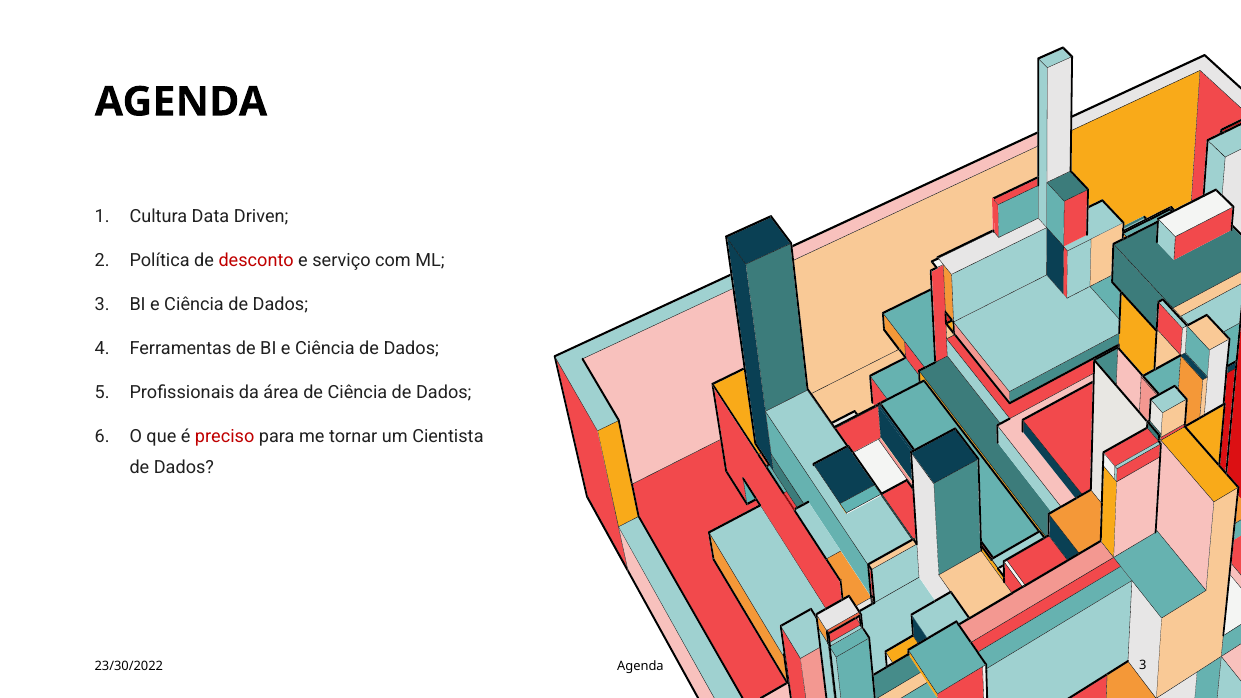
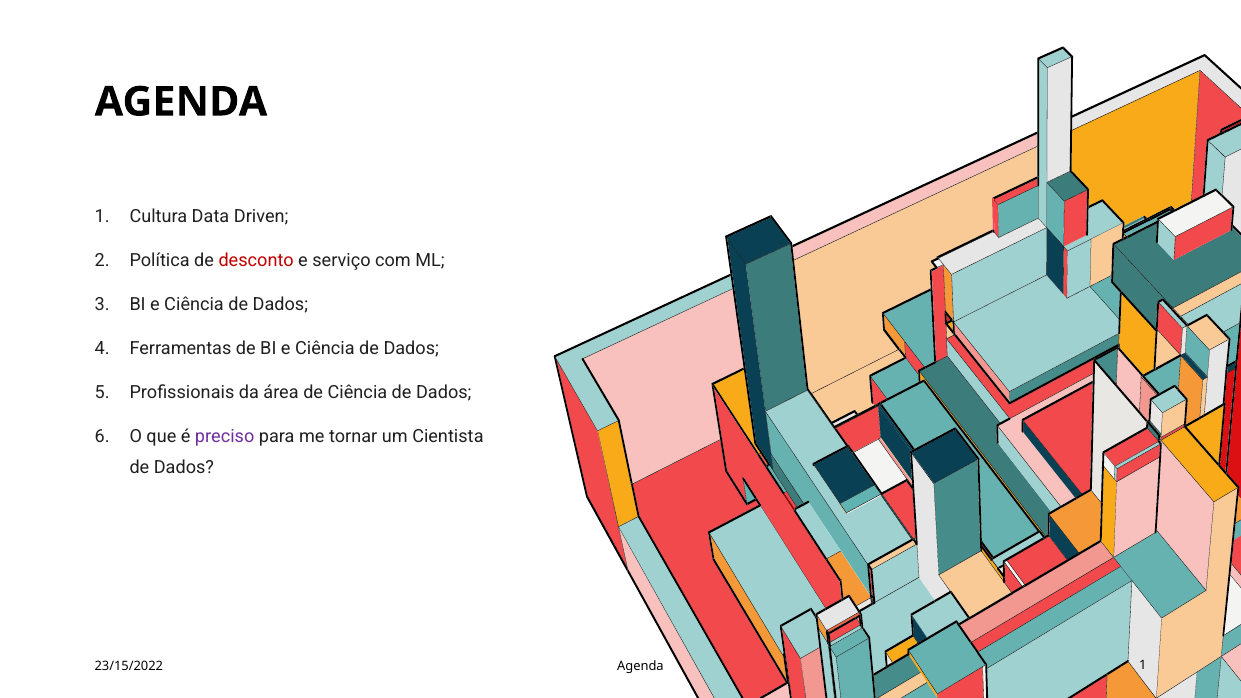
preciso colour: red -> purple
23/30/2022: 23/30/2022 -> 23/15/2022
3 at (1143, 665): 3 -> 1
